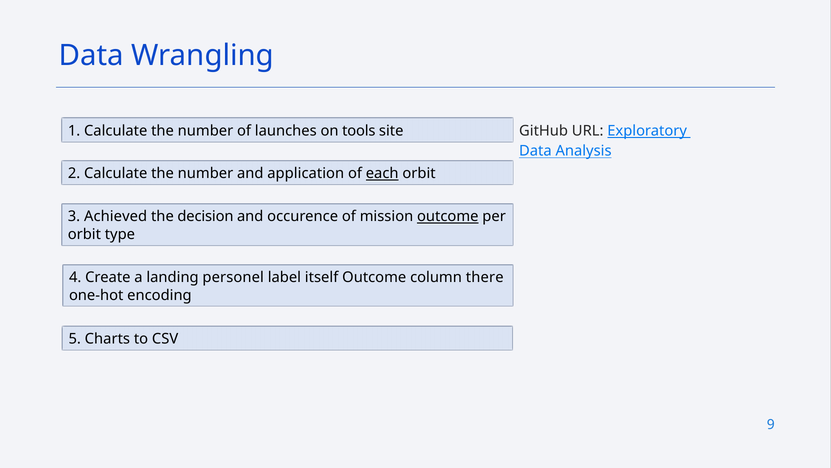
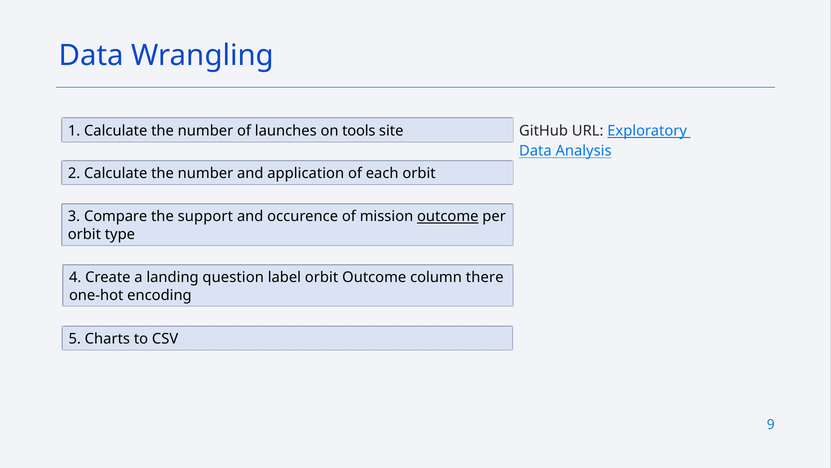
each underline: present -> none
Achieved: Achieved -> Compare
decision: decision -> support
personel: personel -> question
label itself: itself -> orbit
